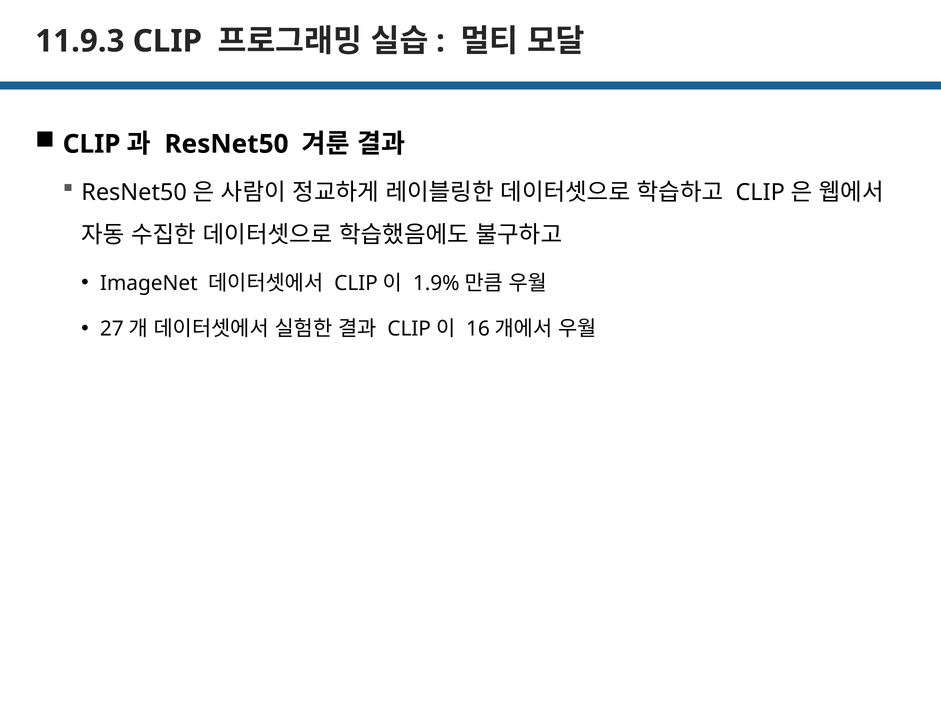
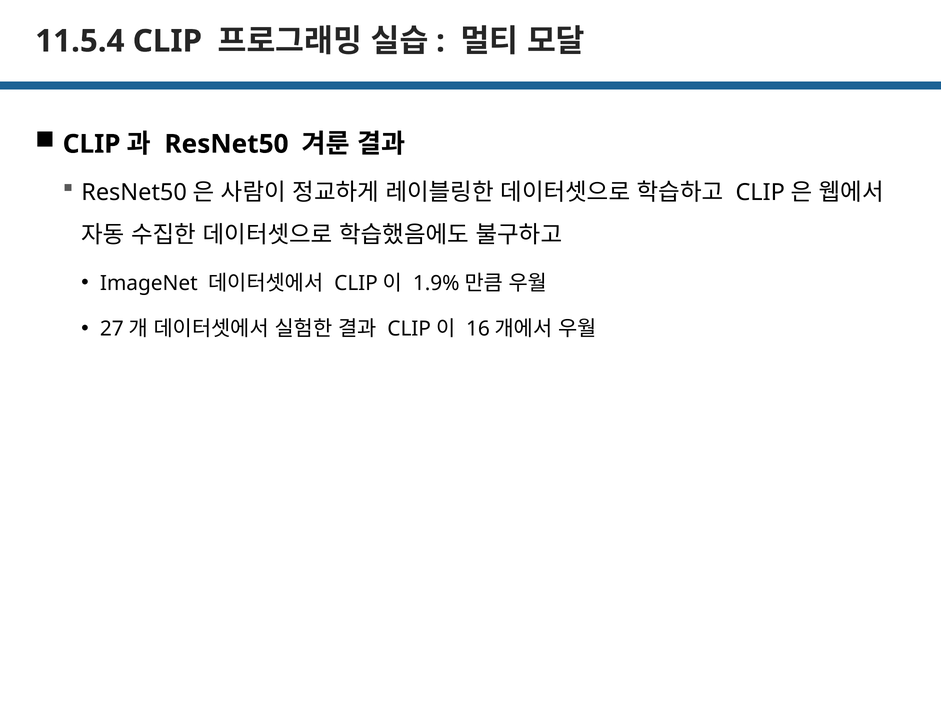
11.9.3: 11.9.3 -> 11.5.4
